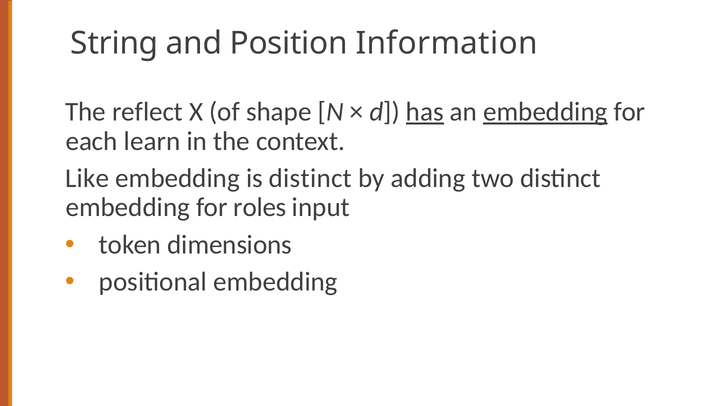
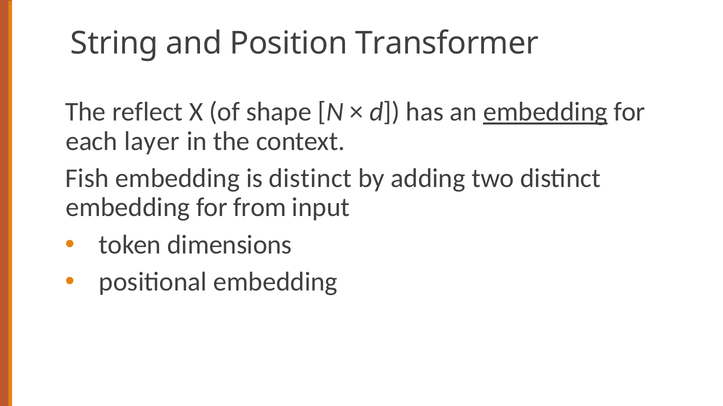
Information: Information -> Transformer
has underline: present -> none
learn: learn -> layer
Like: Like -> Fish
roles: roles -> from
